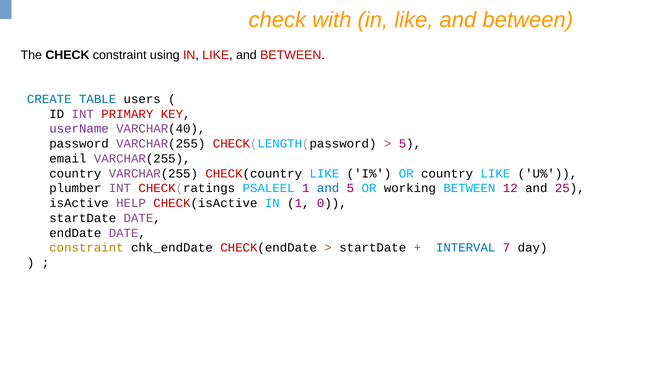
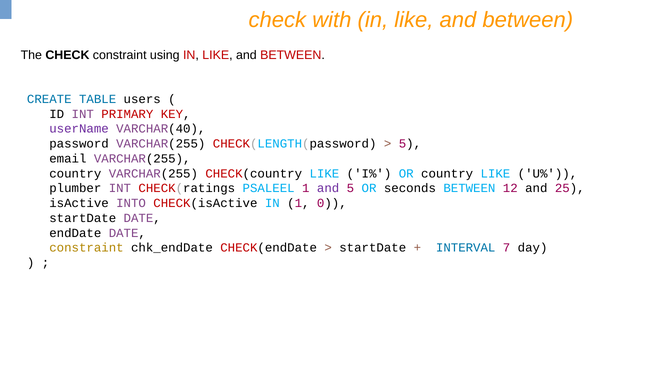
and at (328, 188) colour: blue -> purple
working: working -> seconds
HELP: HELP -> INTO
